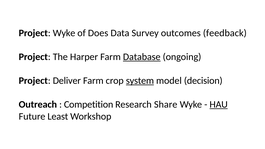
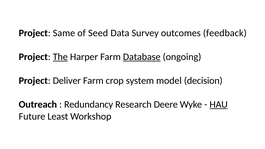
Project Wyke: Wyke -> Same
Does: Does -> Seed
The underline: none -> present
system underline: present -> none
Competition: Competition -> Redundancy
Share: Share -> Deere
